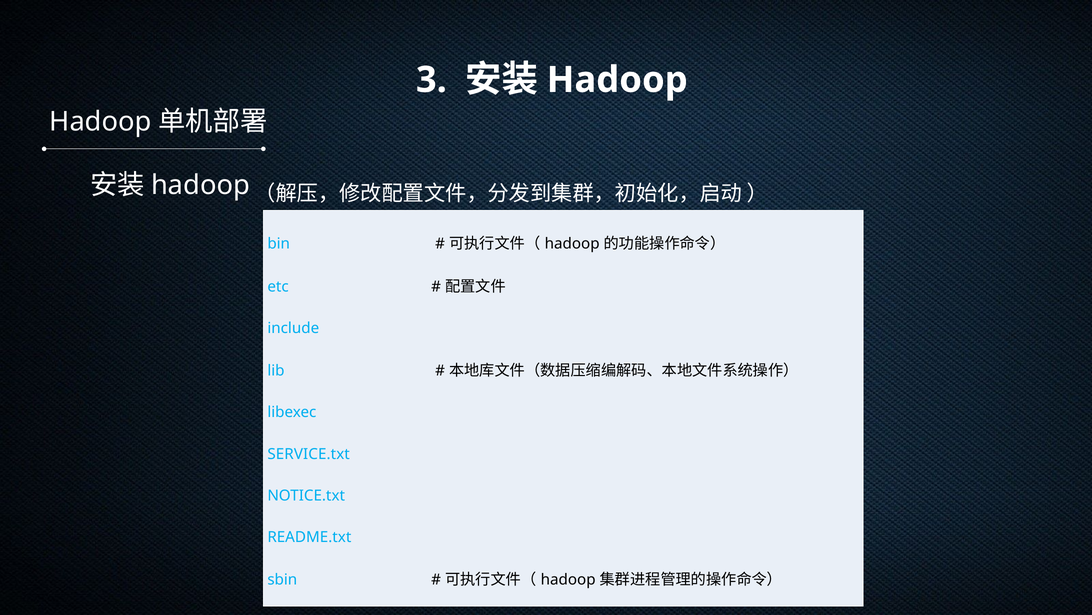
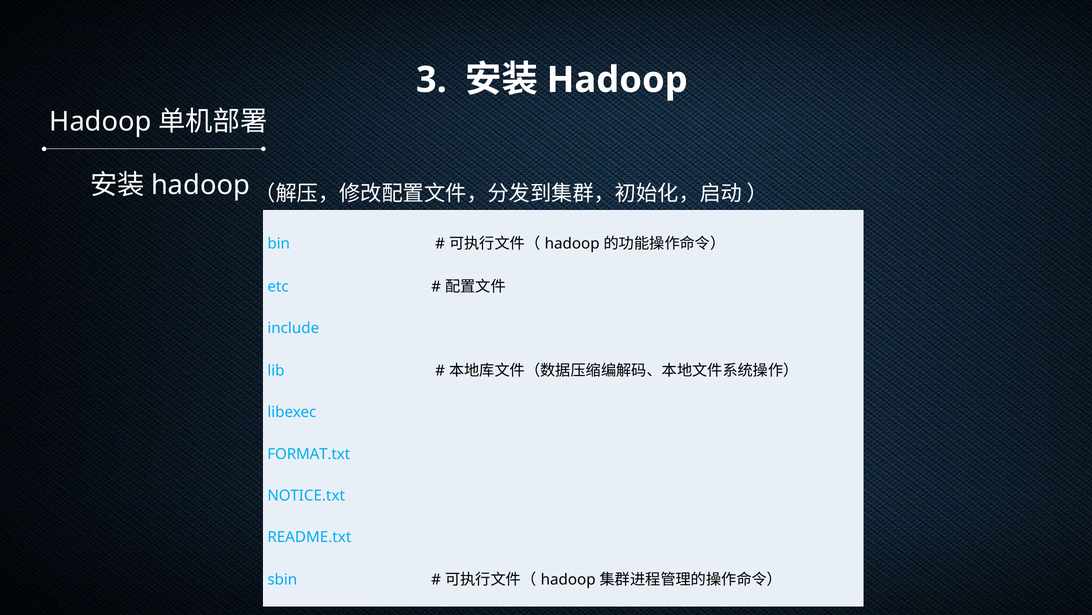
SERVICE.txt: SERVICE.txt -> FORMAT.txt
